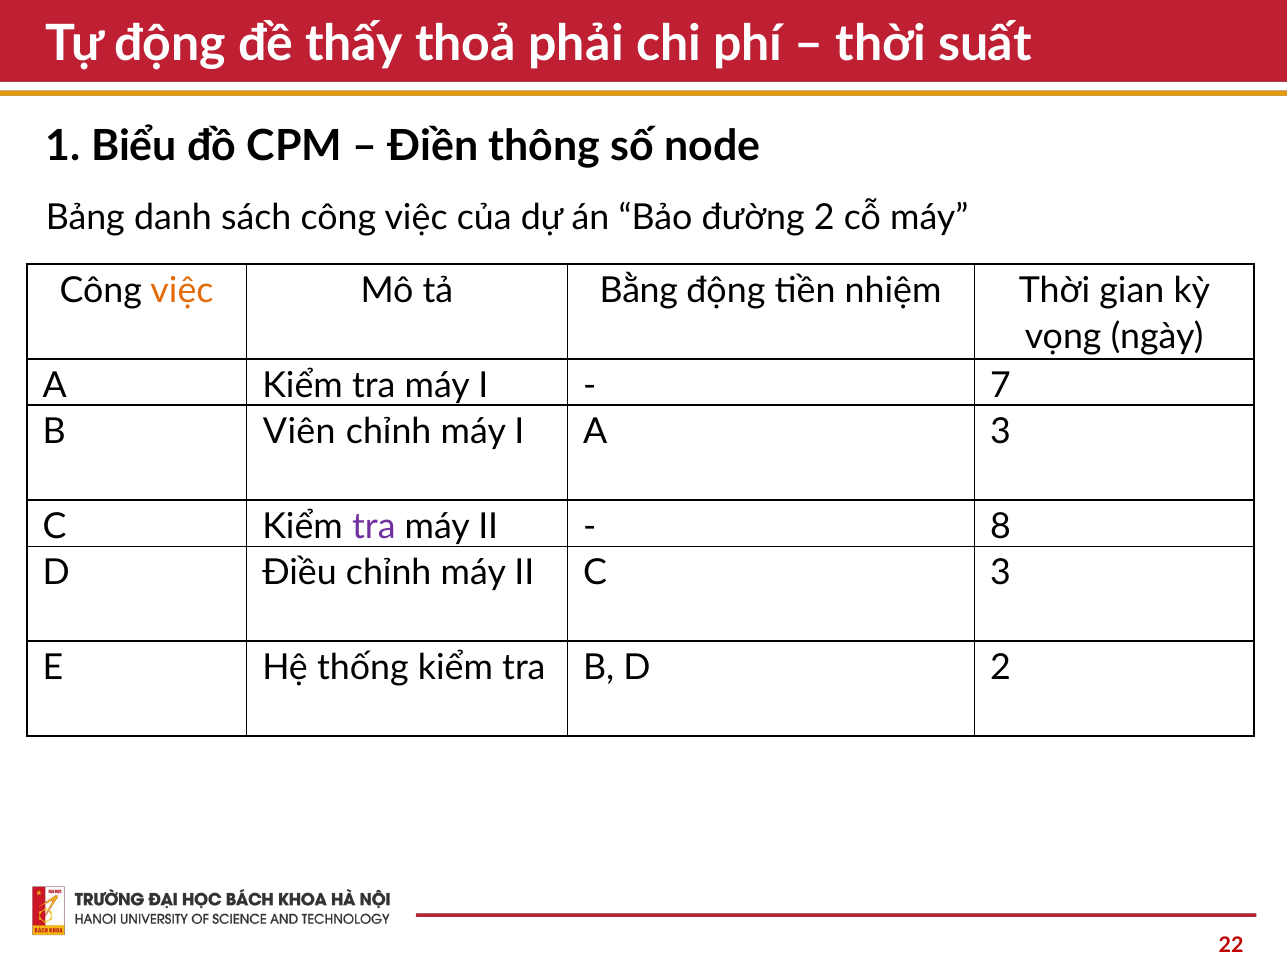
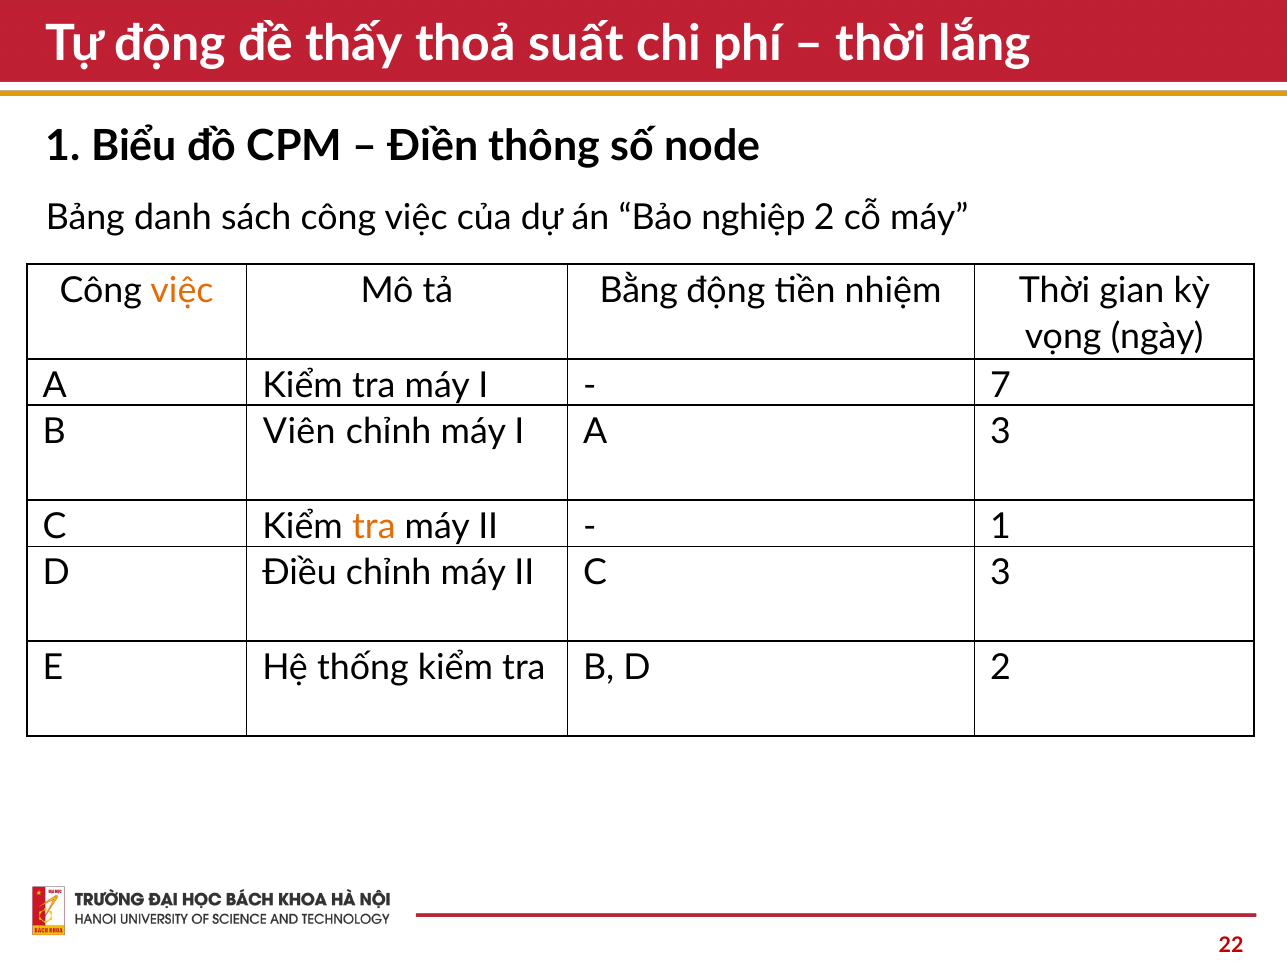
phải: phải -> suất
suất: suất -> lắng
đường: đường -> nghiệp
tra at (374, 527) colour: purple -> orange
8 at (1001, 527): 8 -> 1
